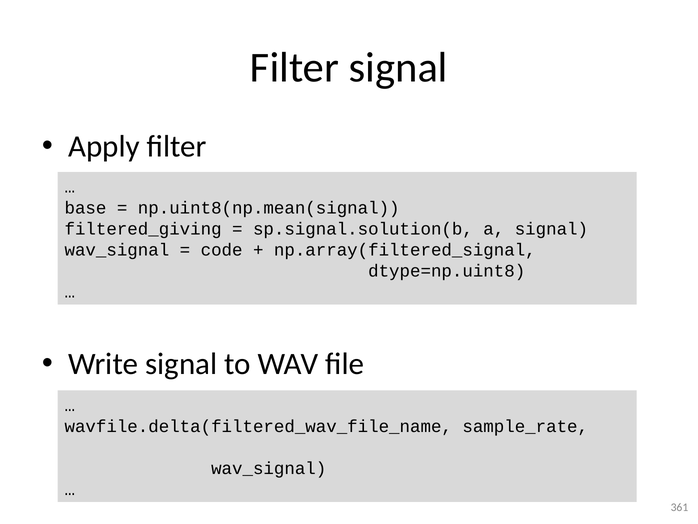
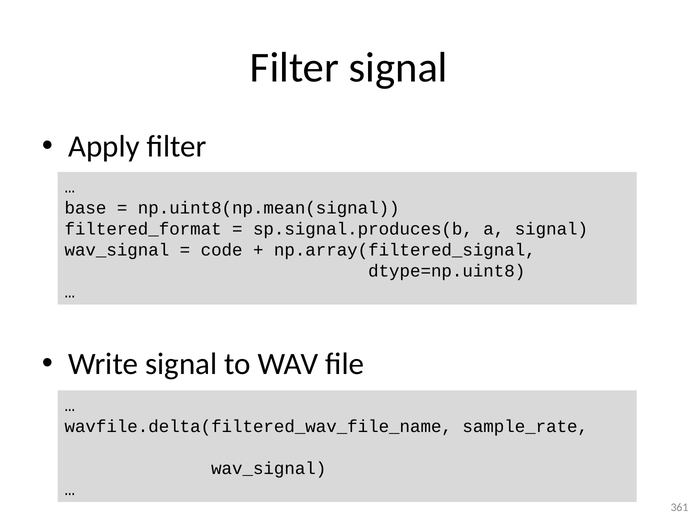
filtered_giving: filtered_giving -> filtered_format
sp.signal.solution(b: sp.signal.solution(b -> sp.signal.produces(b
